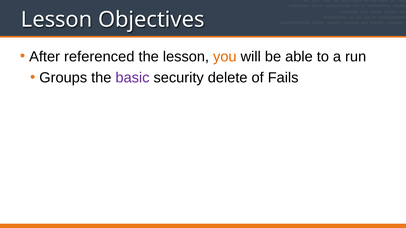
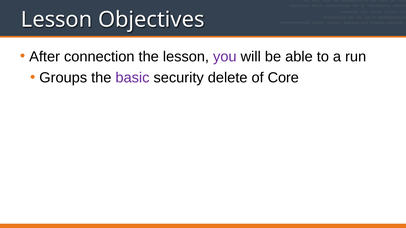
referenced: referenced -> connection
you colour: orange -> purple
Fails: Fails -> Core
